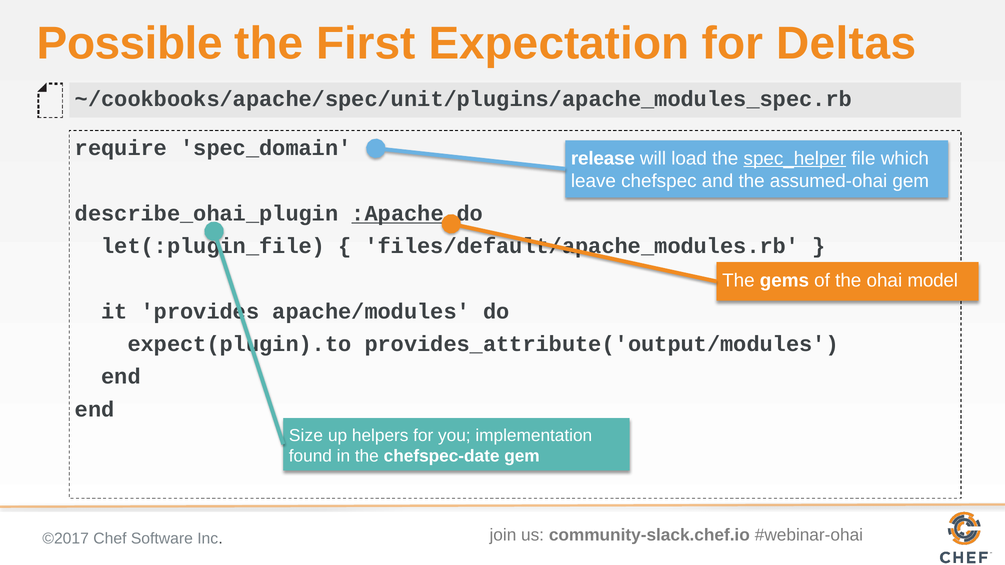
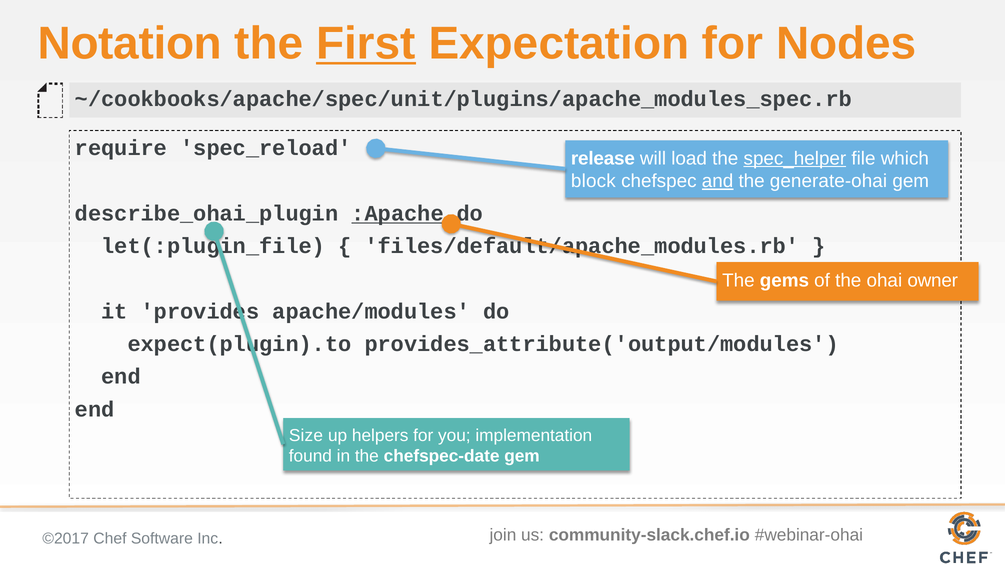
Possible: Possible -> Notation
First underline: none -> present
Deltas: Deltas -> Nodes
spec_domain: spec_domain -> spec_reload
leave: leave -> block
and underline: none -> present
assumed-ohai: assumed-ohai -> generate-ohai
model: model -> owner
